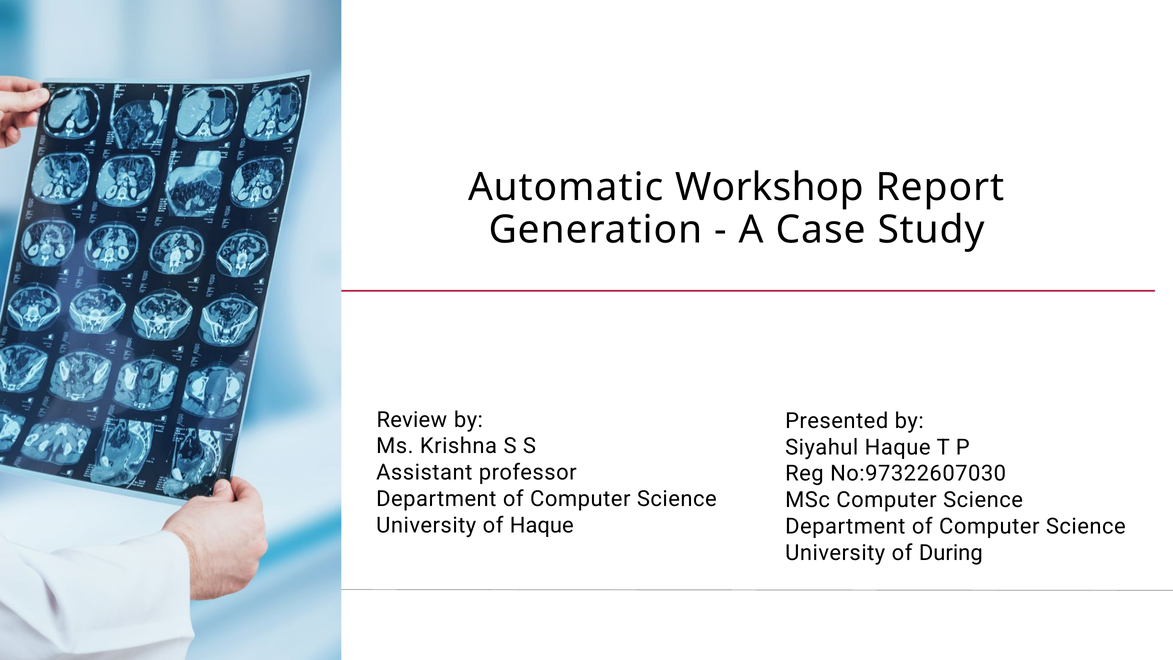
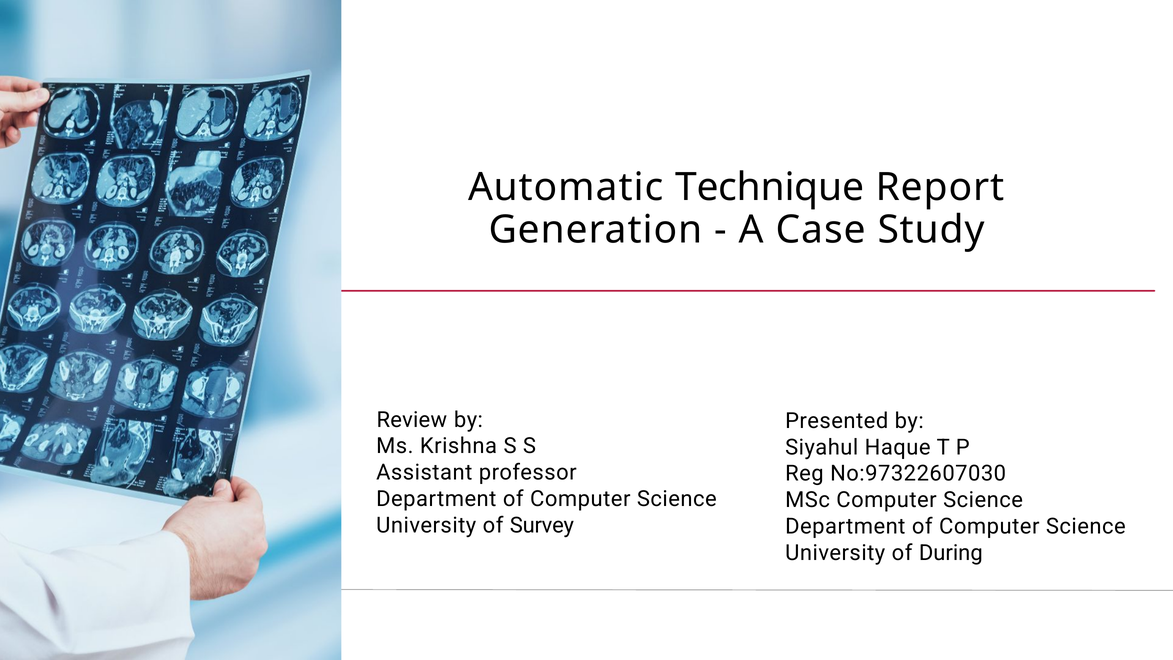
Workshop: Workshop -> Technique
of Haque: Haque -> Survey
